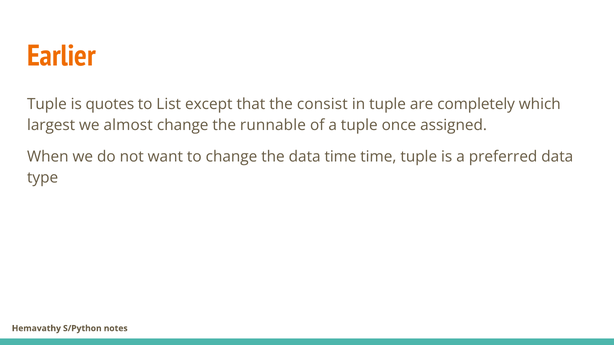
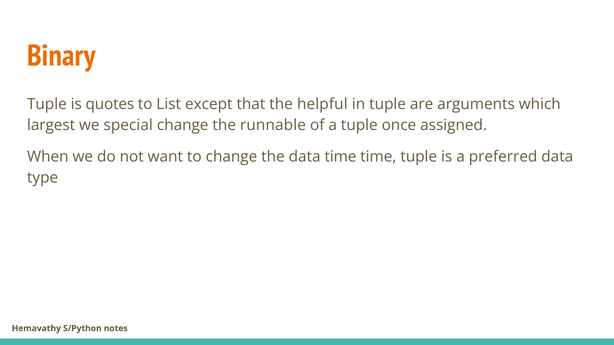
Earlier: Earlier -> Binary
consist: consist -> helpful
completely: completely -> arguments
almost: almost -> special
